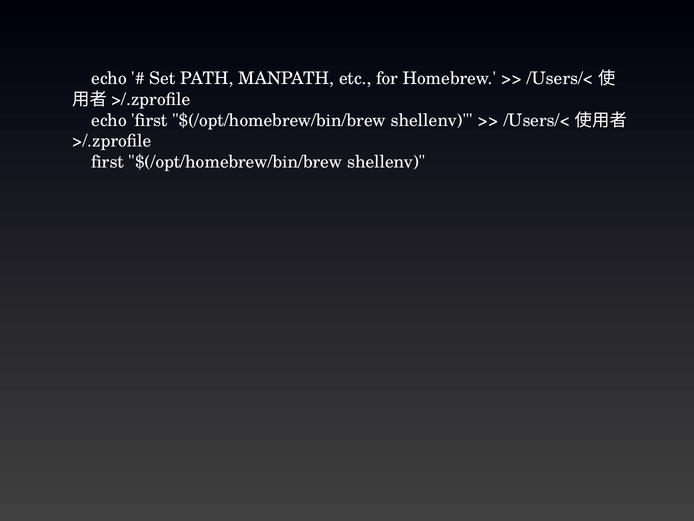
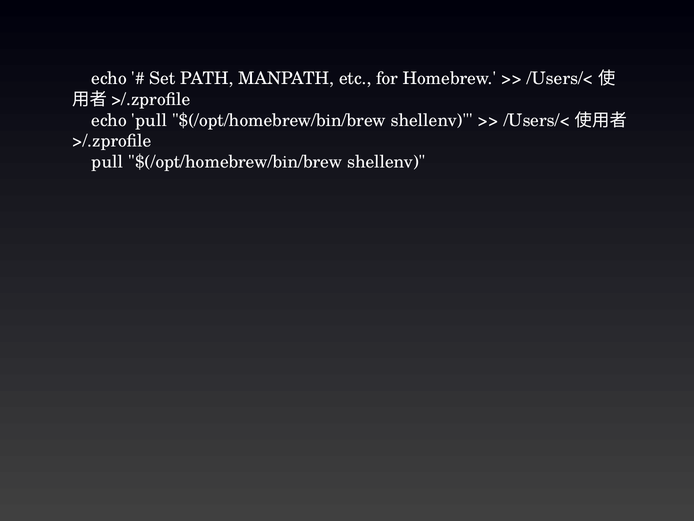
echo first: first -> pull
first at (108, 162): first -> pull
